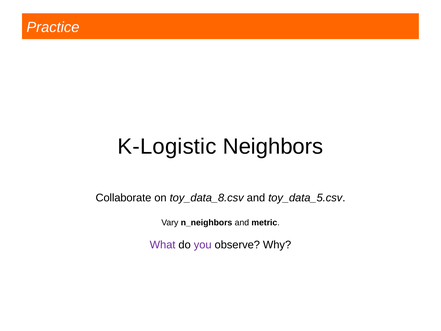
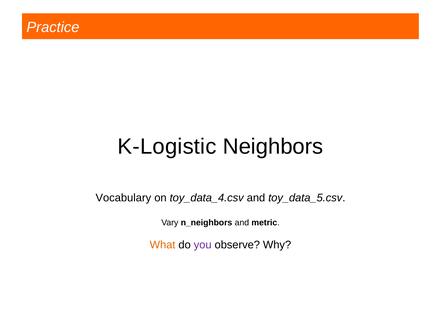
Collaborate: Collaborate -> Vocabulary
toy_data_8.csv: toy_data_8.csv -> toy_data_4.csv
What colour: purple -> orange
